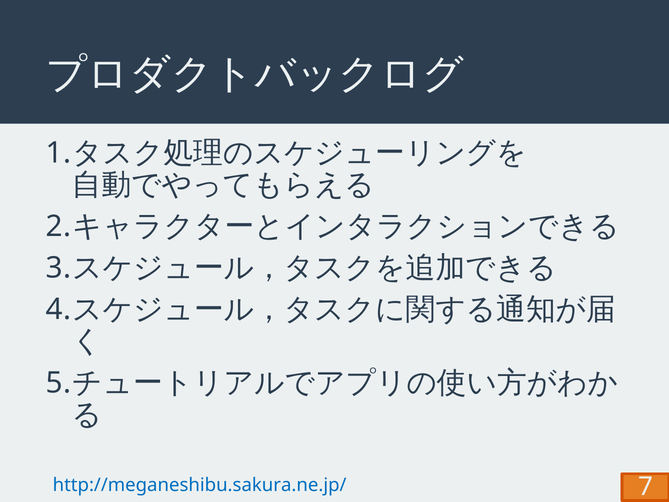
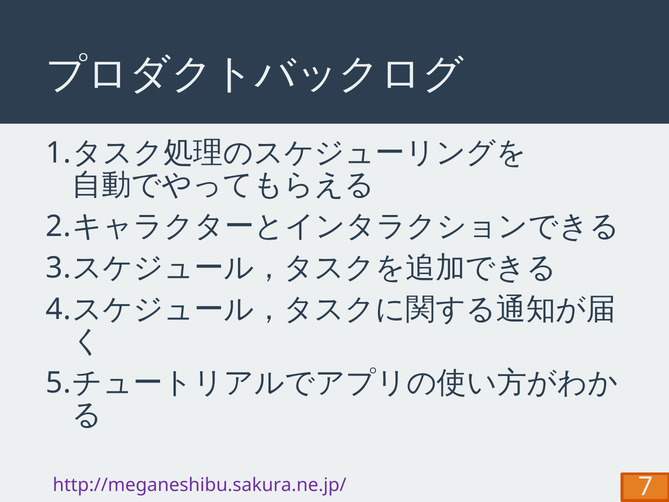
http://meganeshibu.sakura.ne.jp/ colour: blue -> purple
